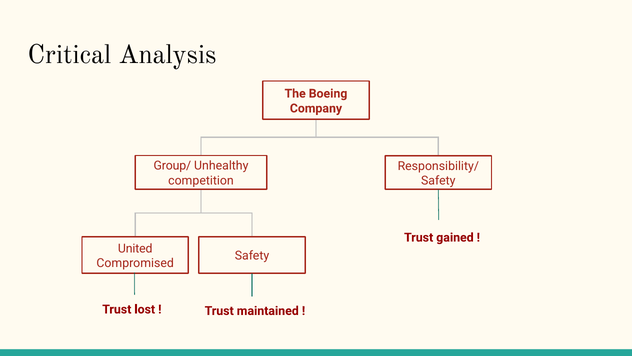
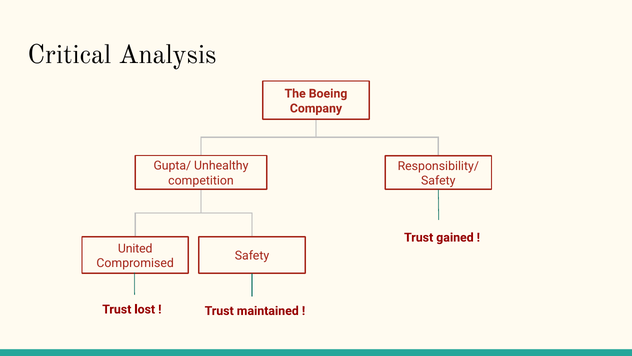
Group/: Group/ -> Gupta/
